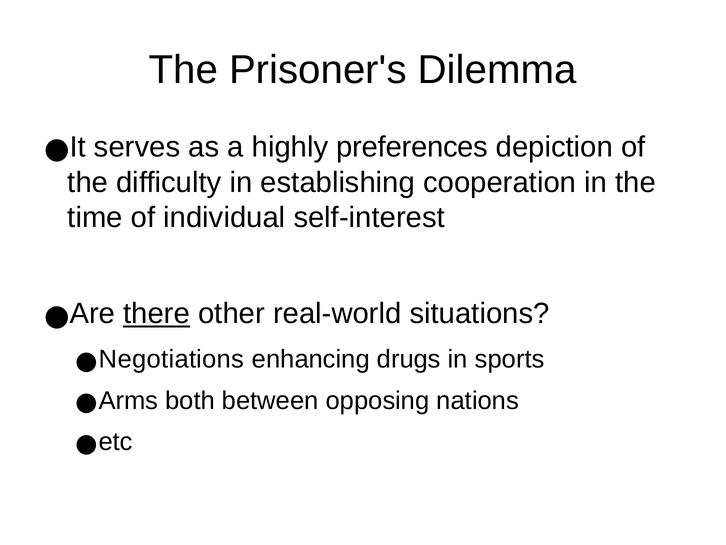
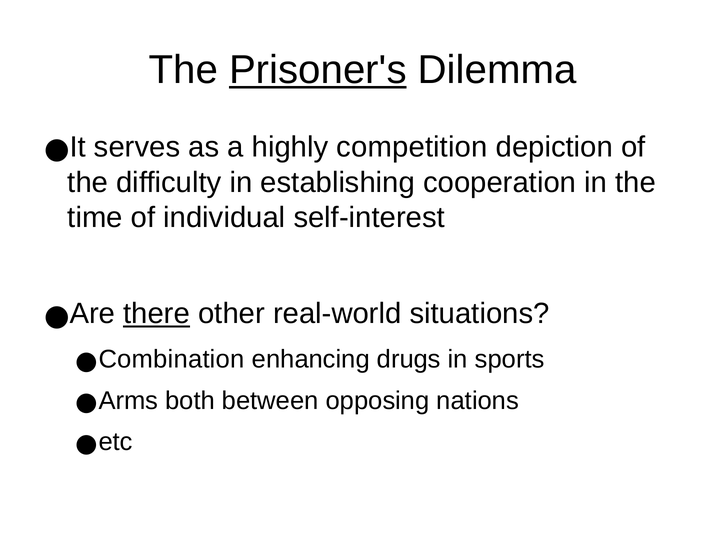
Prisoner's underline: none -> present
preferences: preferences -> competition
Negotiations: Negotiations -> Combination
